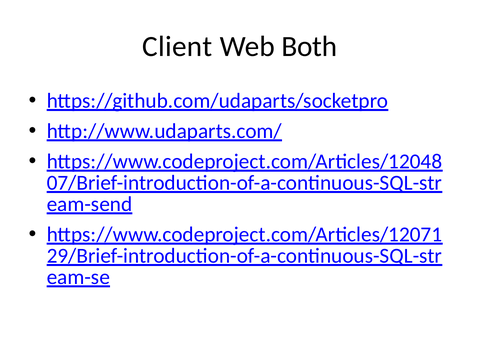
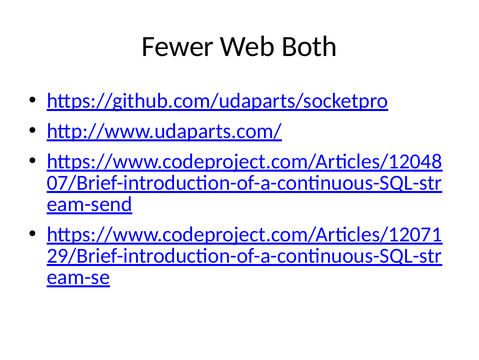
Client: Client -> Fewer
